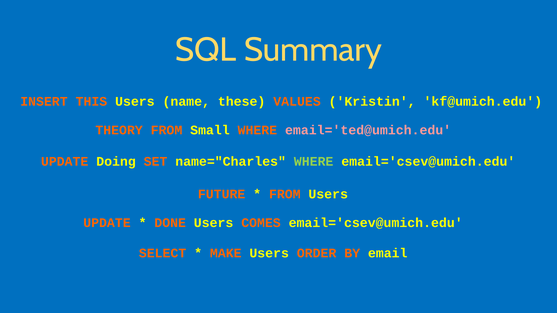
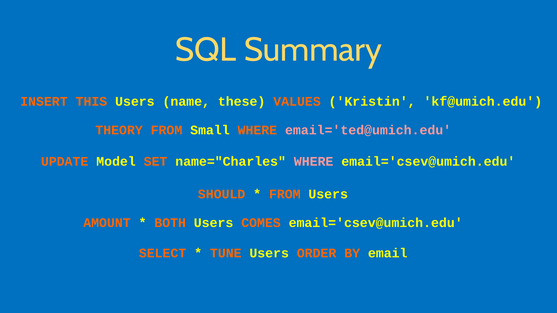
Doing: Doing -> Model
WHERE at (314, 162) colour: light green -> pink
FUTURE: FUTURE -> SHOULD
UPDATE at (107, 223): UPDATE -> AMOUNT
DONE: DONE -> BOTH
MAKE: MAKE -> TUNE
